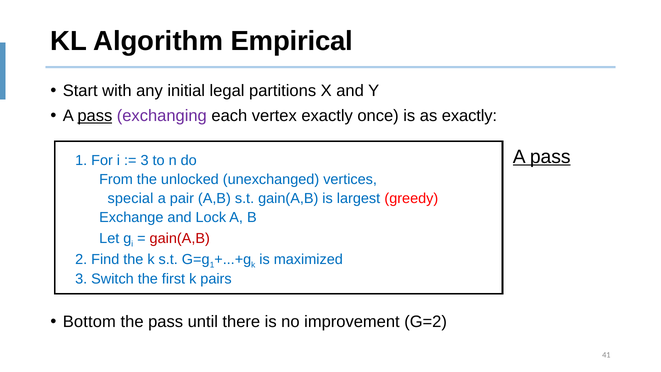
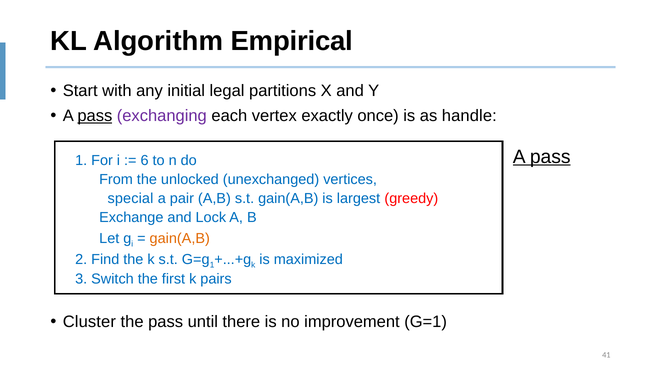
as exactly: exactly -> handle
3 at (145, 160): 3 -> 6
gain(A,B at (180, 238) colour: red -> orange
Bottom: Bottom -> Cluster
G=2: G=2 -> G=1
